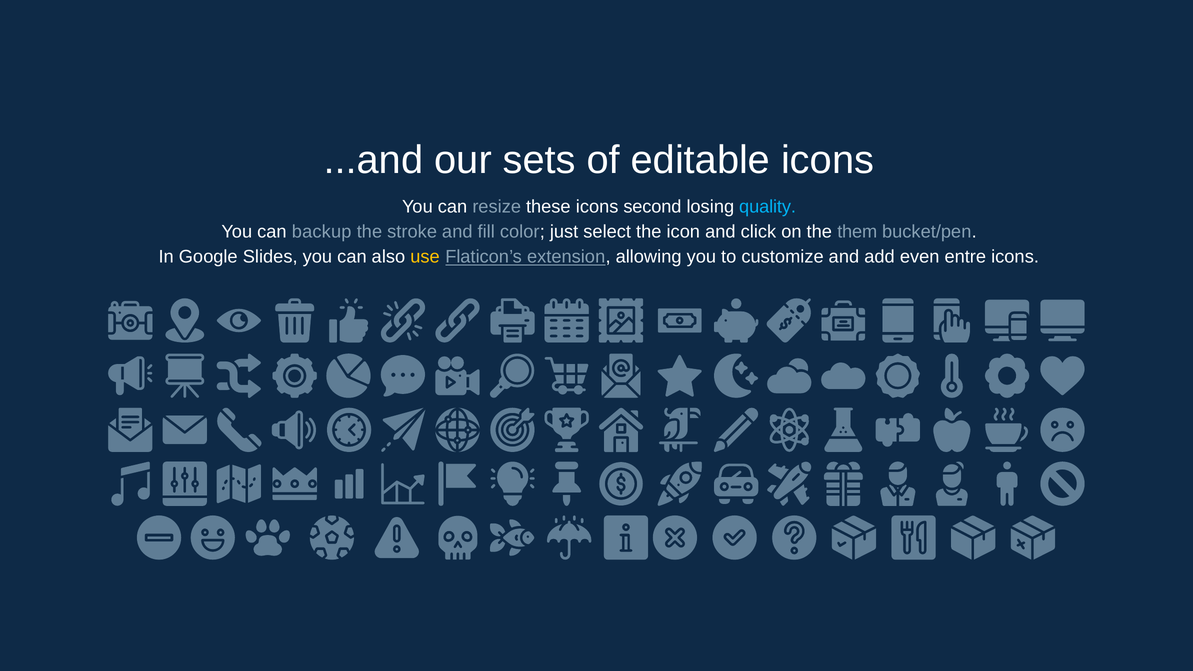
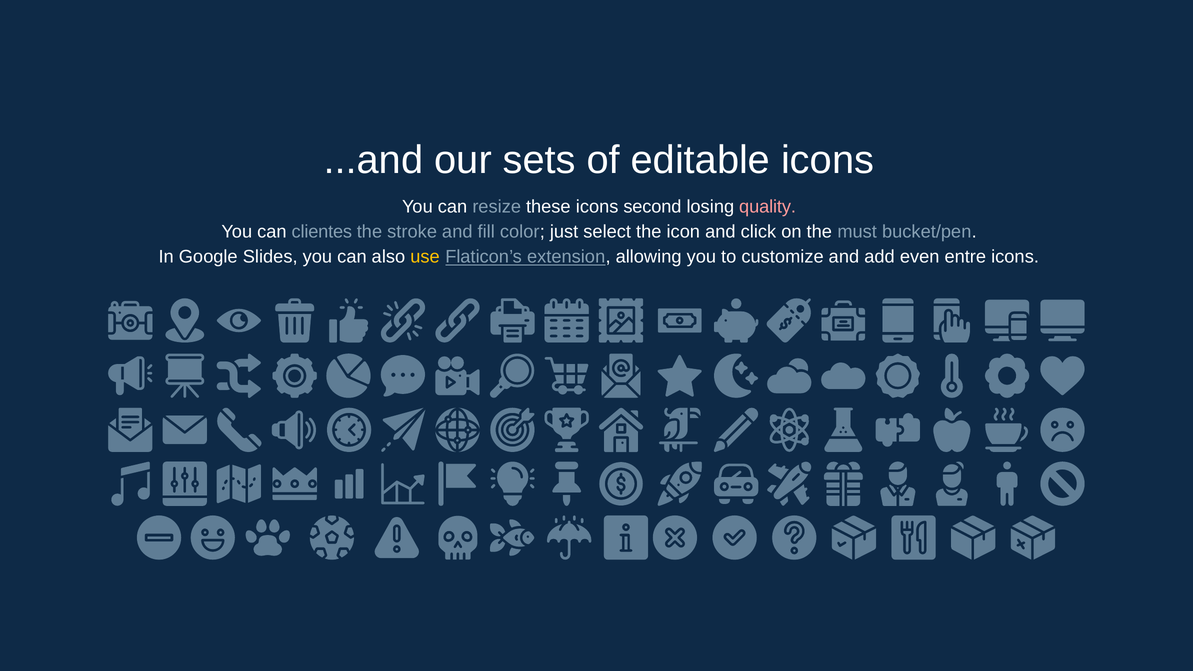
quality colour: light blue -> pink
backup: backup -> clientes
them: them -> must
